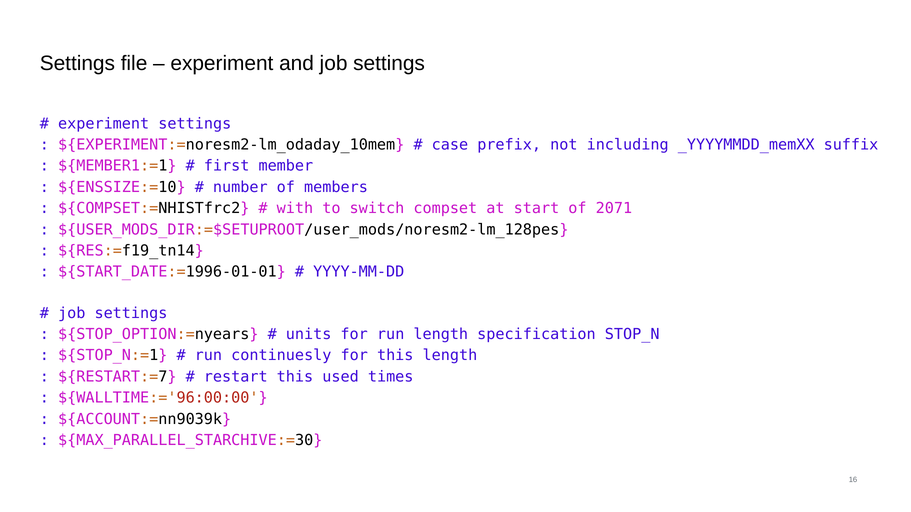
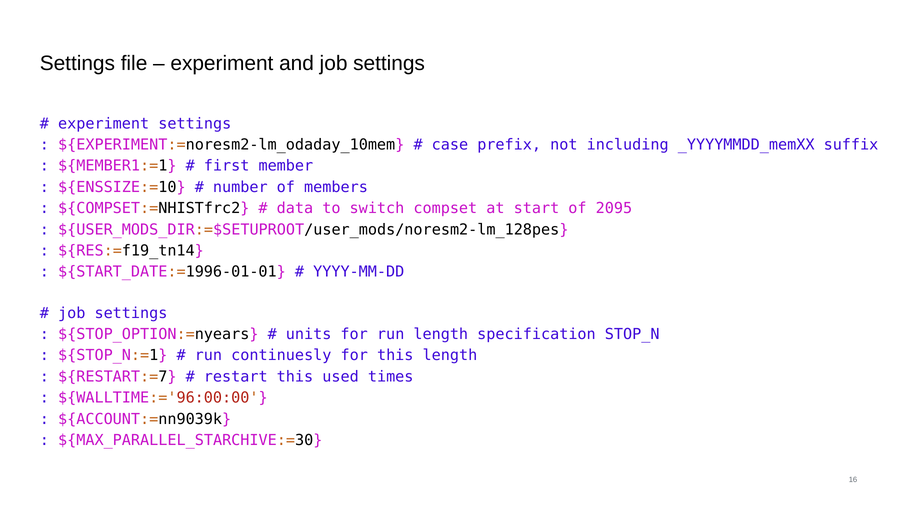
with: with -> data
2071: 2071 -> 2095
